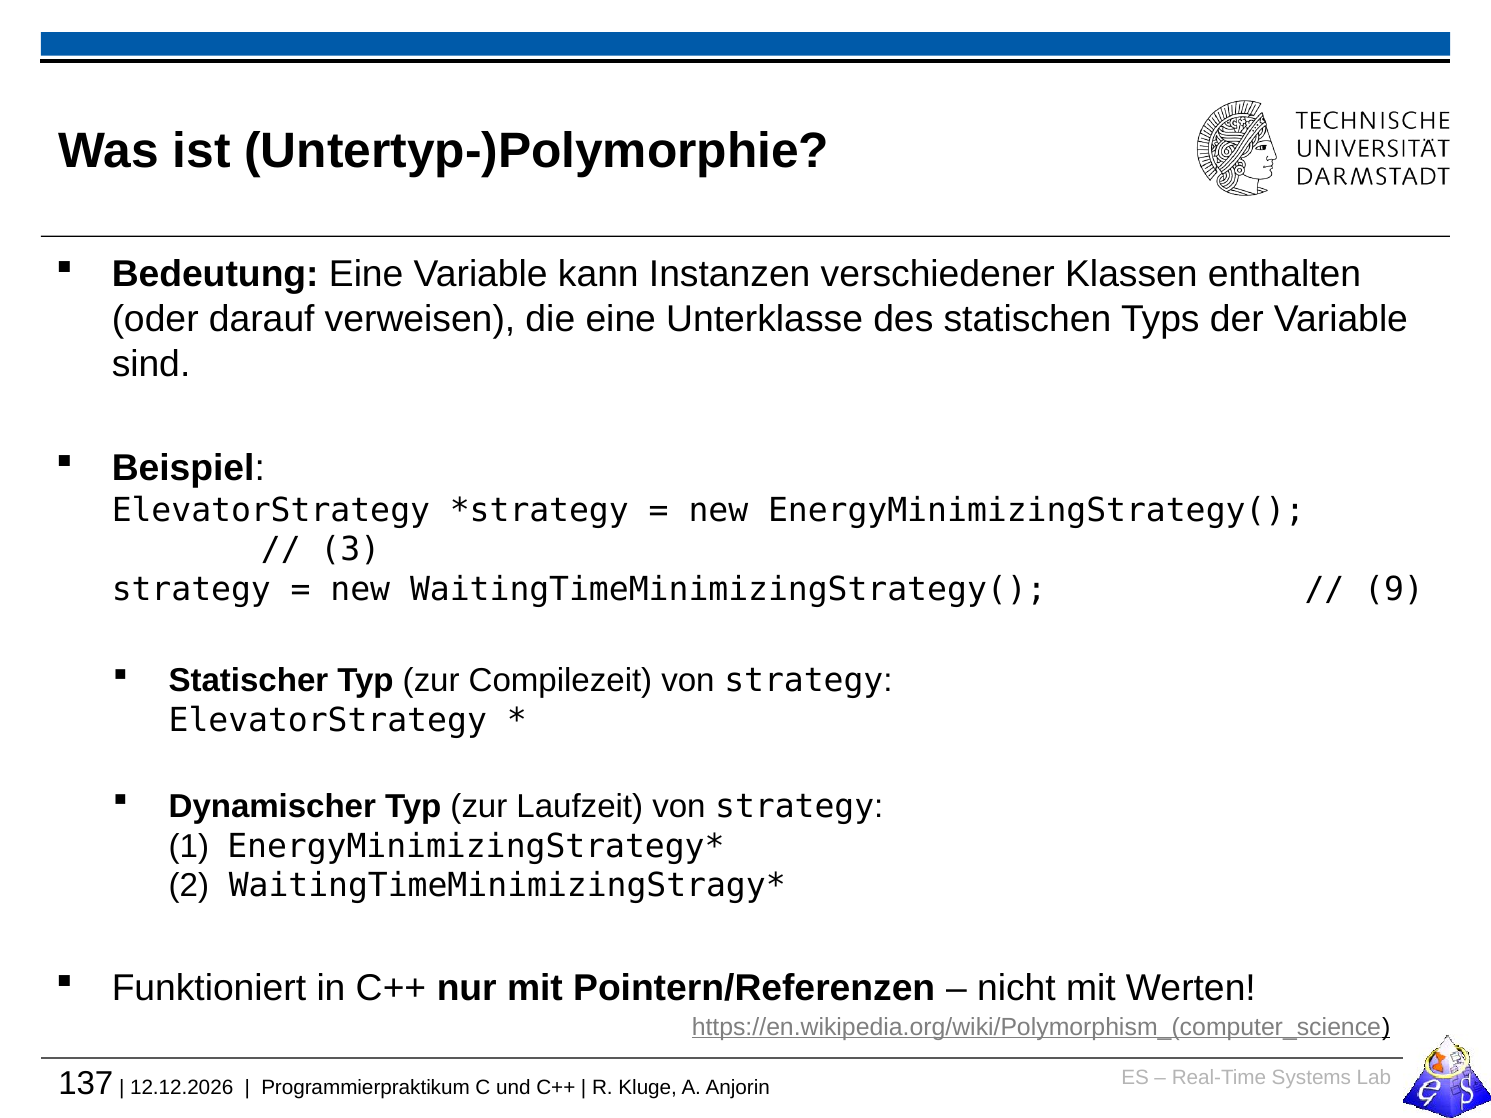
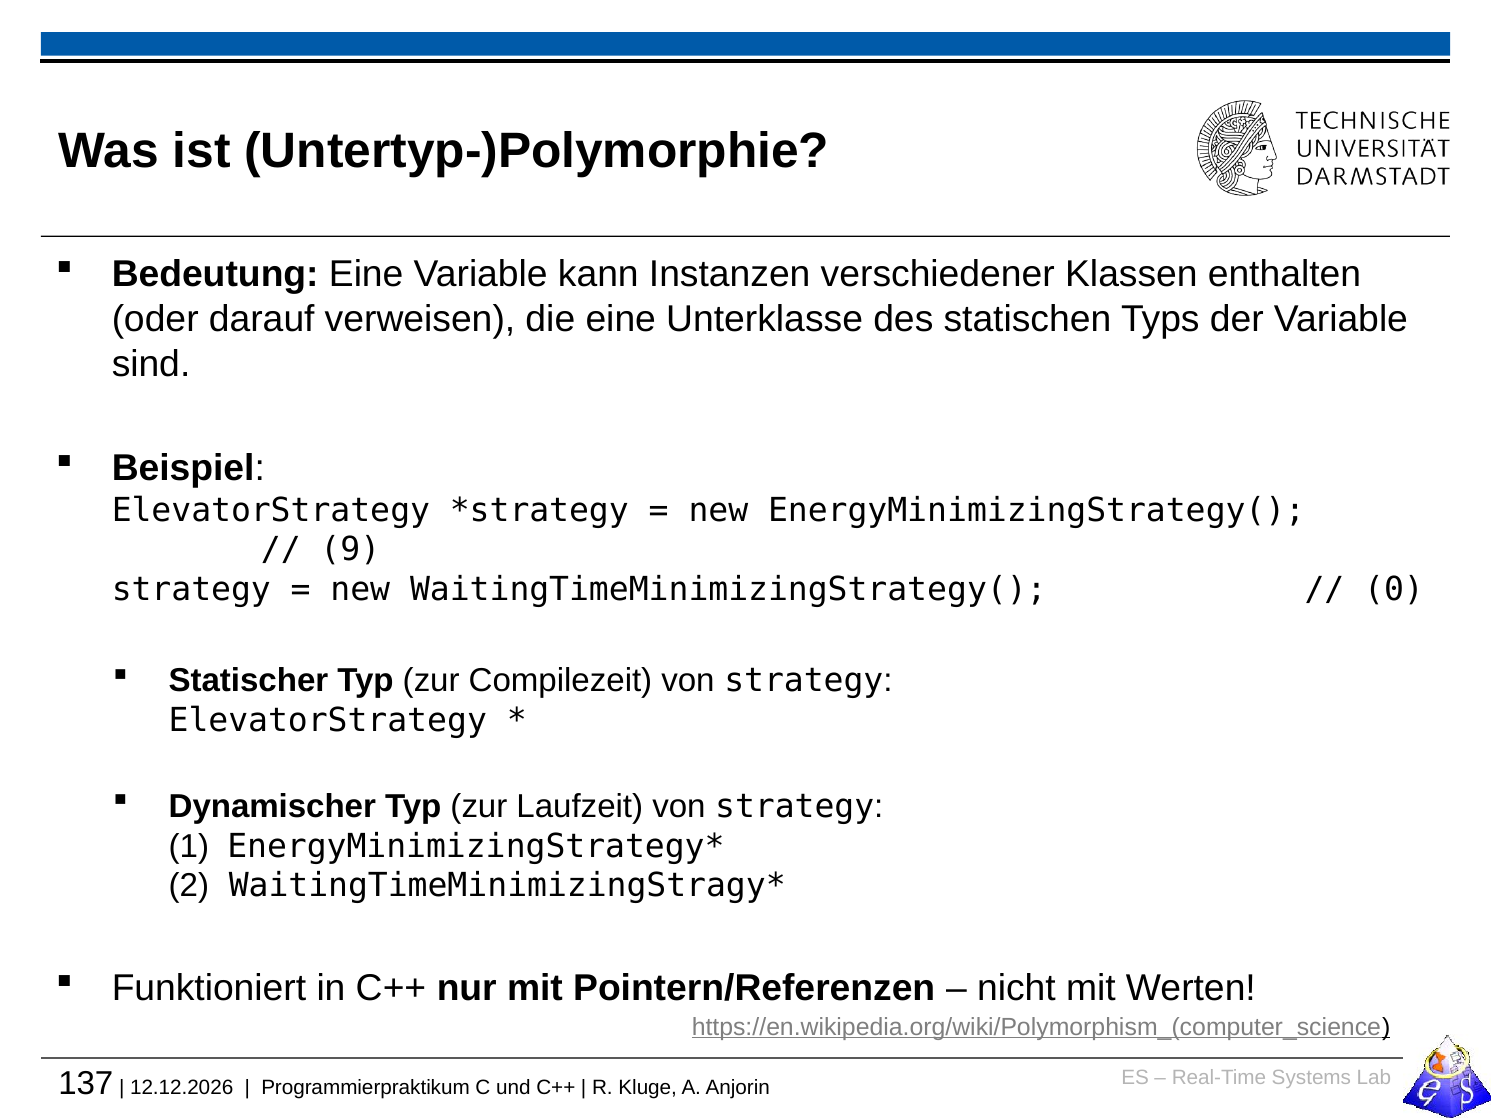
3: 3 -> 9
9: 9 -> 0
